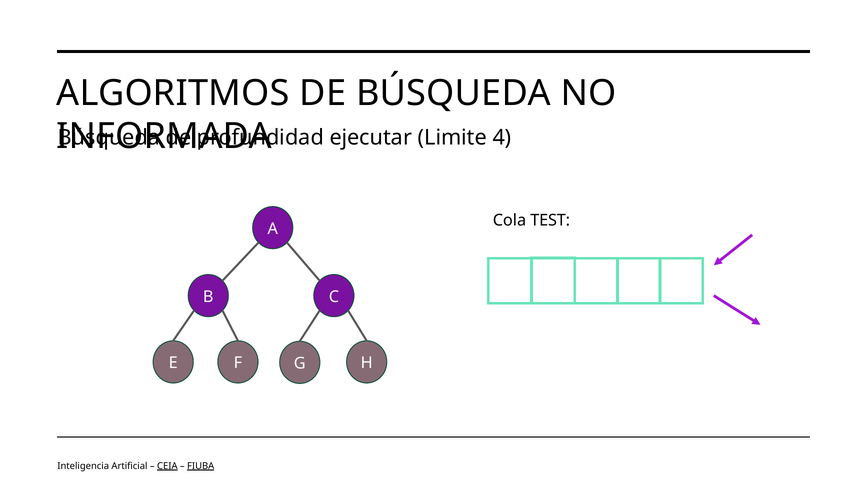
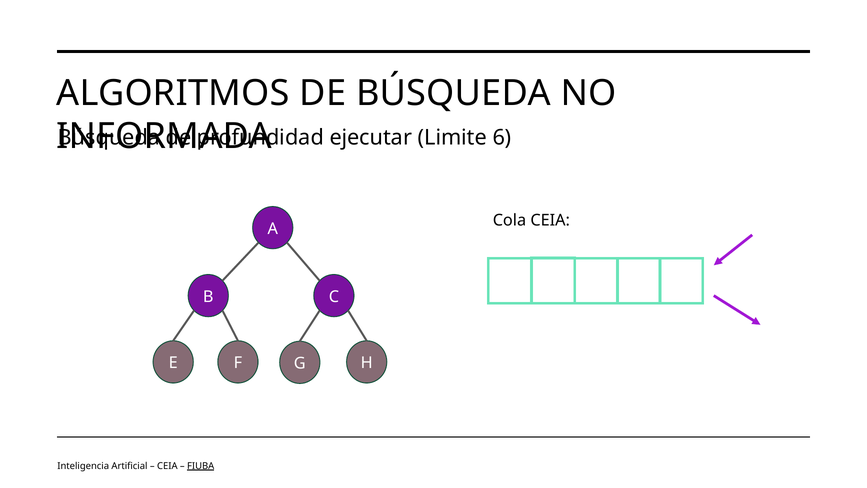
4: 4 -> 6
Cola TEST: TEST -> CEIA
CEIA at (167, 466) underline: present -> none
